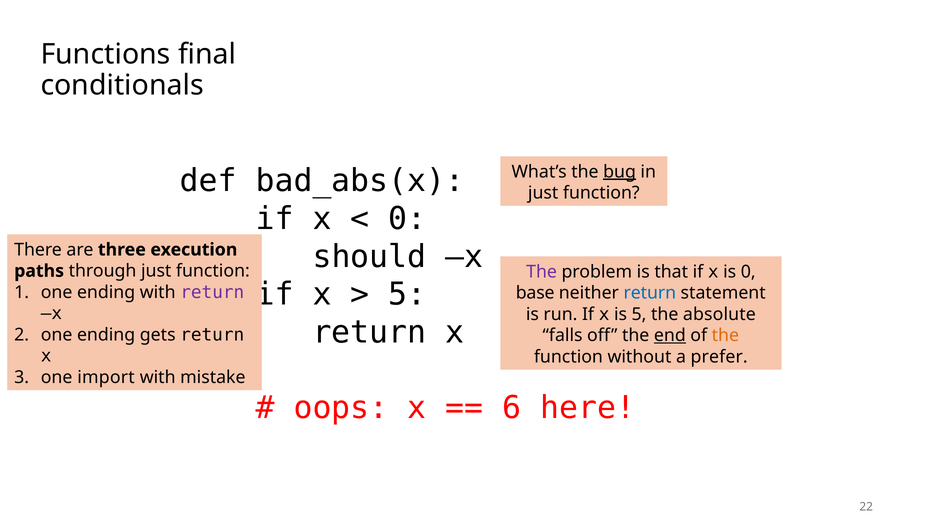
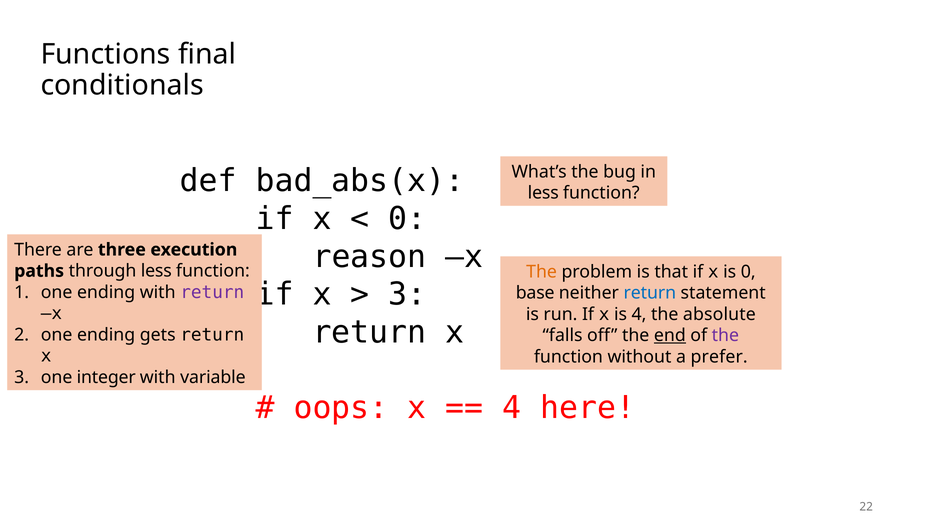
bug underline: present -> none
just at (543, 193): just -> less
should: should -> reason
The at (542, 271) colour: purple -> orange
through just: just -> less
5 at (407, 294): 5 -> 3
is 5: 5 -> 4
the at (725, 335) colour: orange -> purple
import: import -> integer
mistake: mistake -> variable
6 at (512, 408): 6 -> 4
